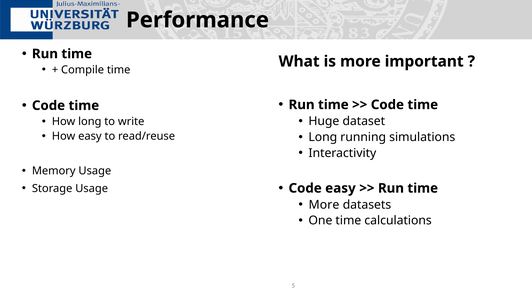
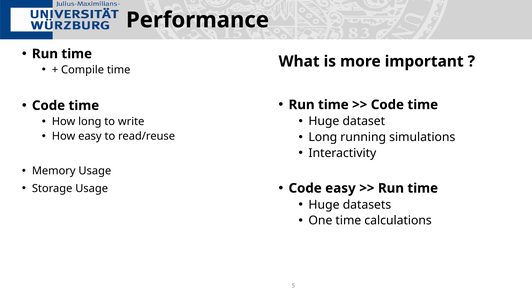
More at (324, 205): More -> Huge
